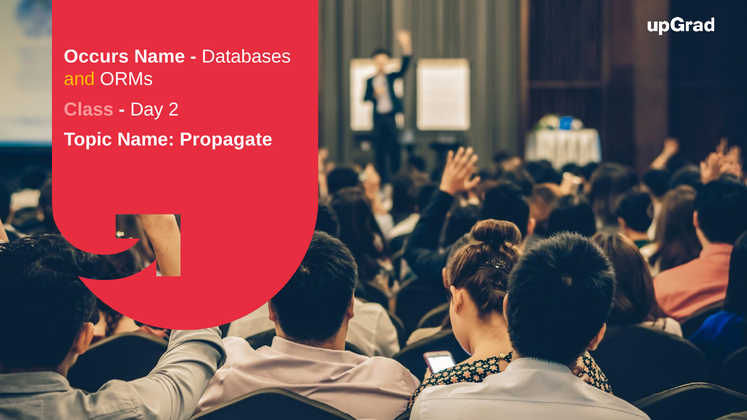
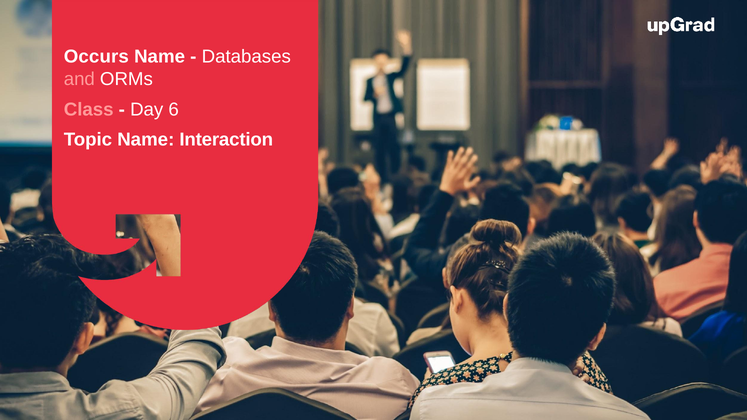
and colour: yellow -> pink
2: 2 -> 6
Propagate: Propagate -> Interaction
